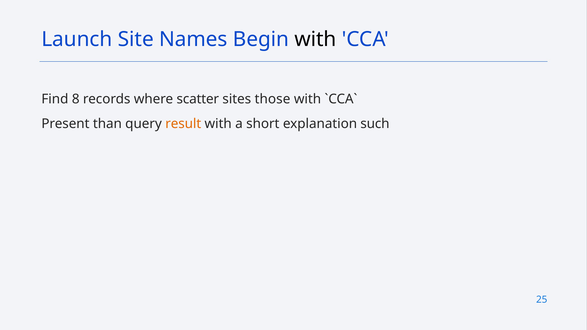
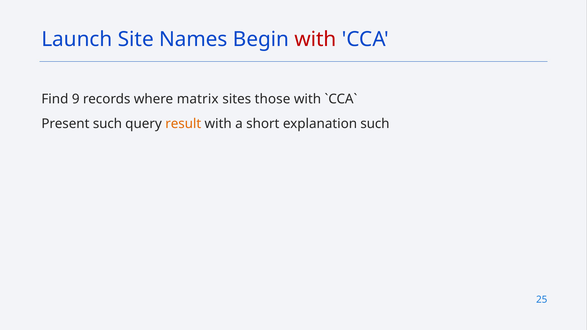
with at (316, 39) colour: black -> red
8: 8 -> 9
scatter: scatter -> matrix
Present than: than -> such
